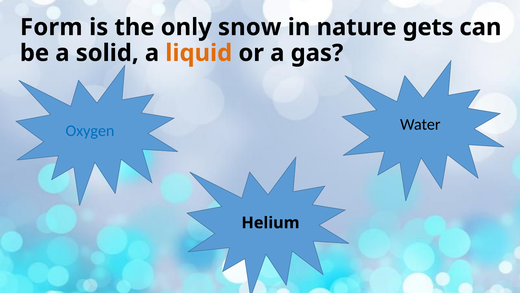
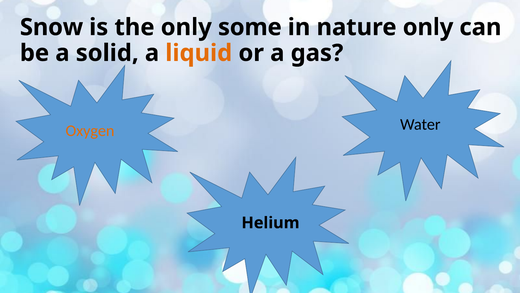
Form: Form -> Snow
snow: snow -> some
nature gets: gets -> only
Oxygen colour: blue -> orange
